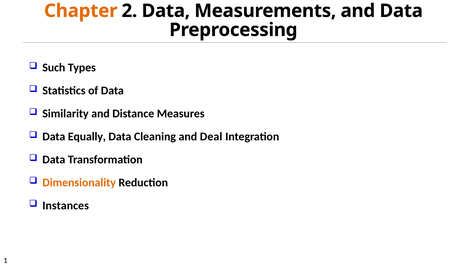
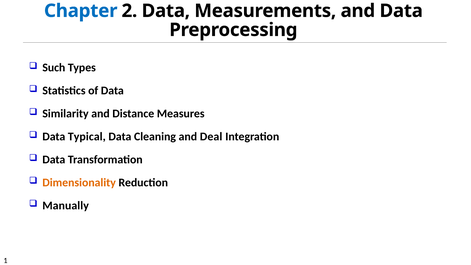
Chapter colour: orange -> blue
Equally: Equally -> Typical
Instances: Instances -> Manually
